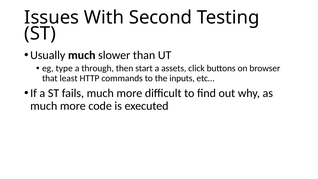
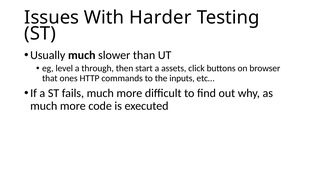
Second: Second -> Harder
type: type -> level
least: least -> ones
